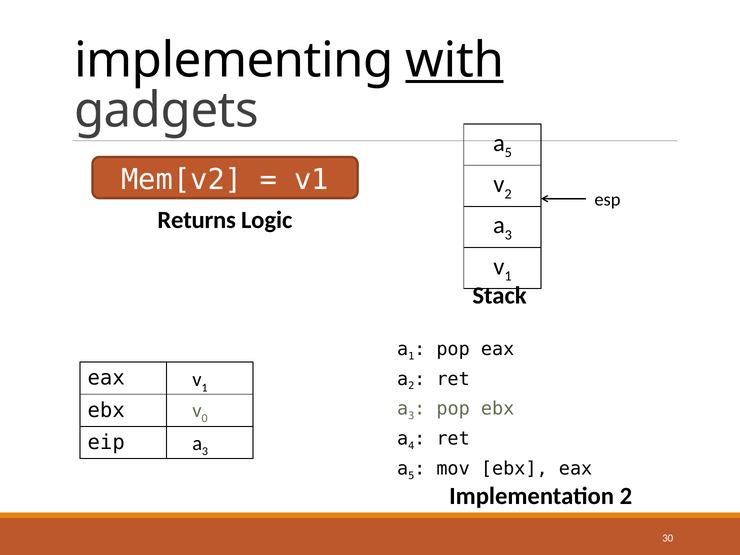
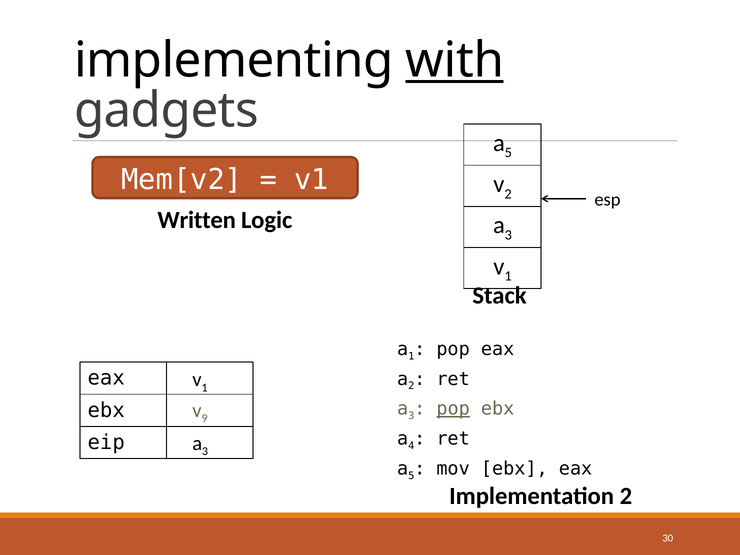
Returns: Returns -> Written
pop at (453, 409) underline: none -> present
0: 0 -> 9
